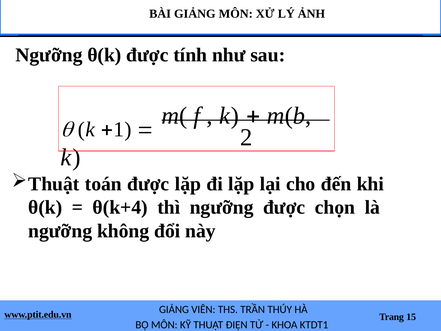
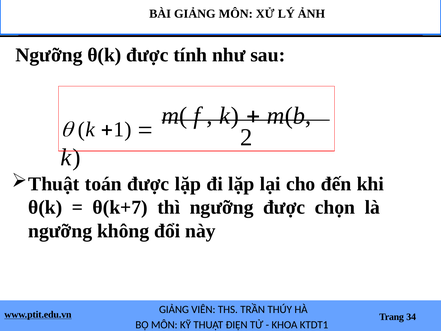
θ(k+4: θ(k+4 -> θ(k+7
15: 15 -> 34
